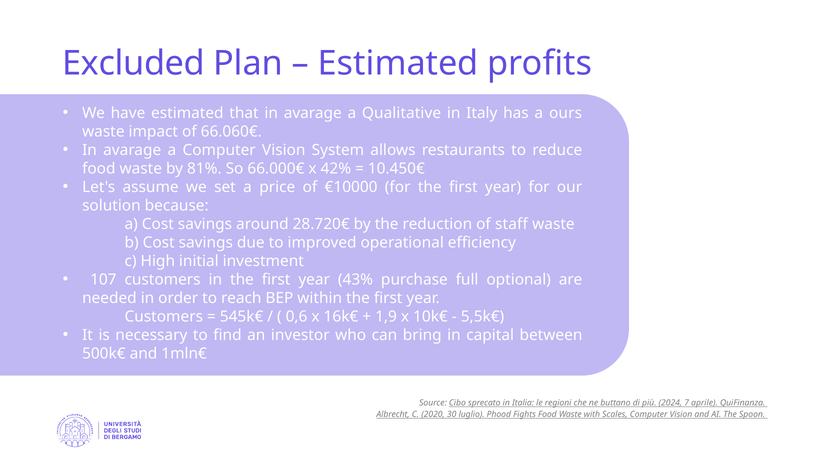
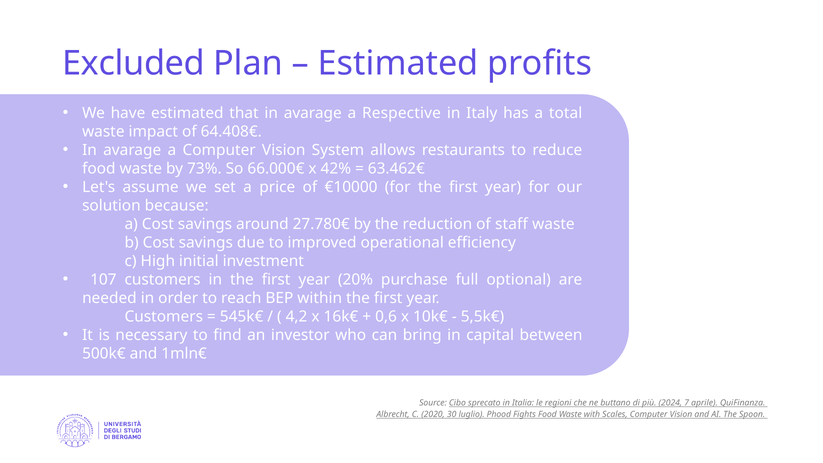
Qualitative: Qualitative -> Respective
ours: ours -> total
66.060€: 66.060€ -> 64.408€
81%: 81% -> 73%
10.450€: 10.450€ -> 63.462€
28.720€: 28.720€ -> 27.780€
43%: 43% -> 20%
0,6: 0,6 -> 4,2
1,9: 1,9 -> 0,6
